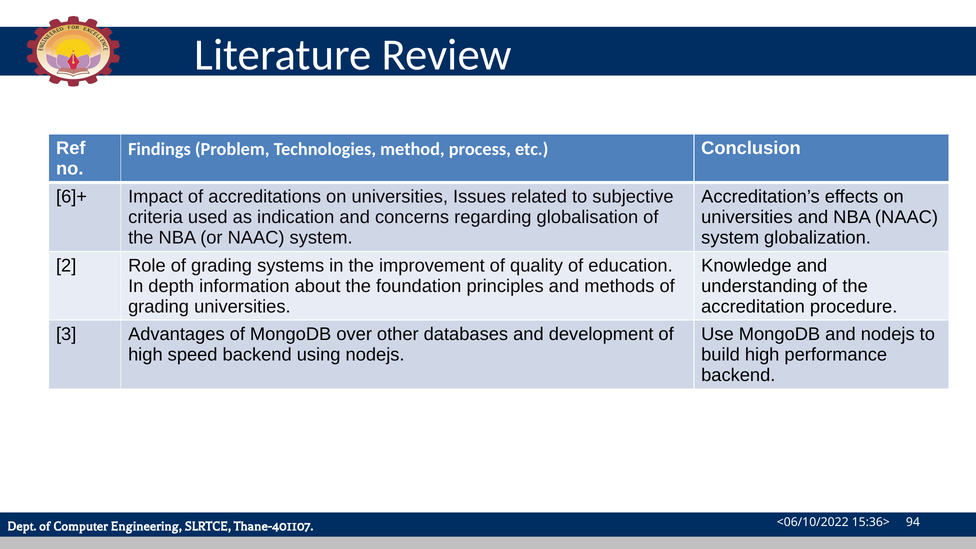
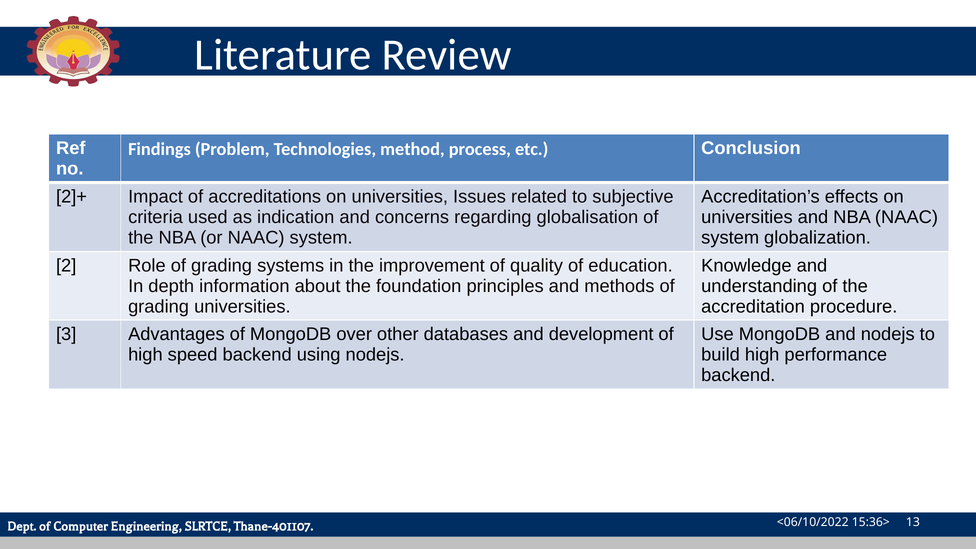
6]+: 6]+ -> 2]+
94: 94 -> 13
